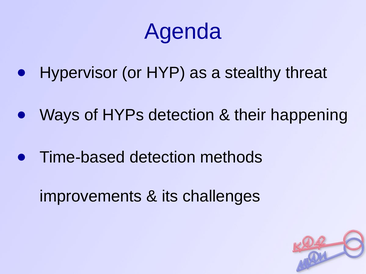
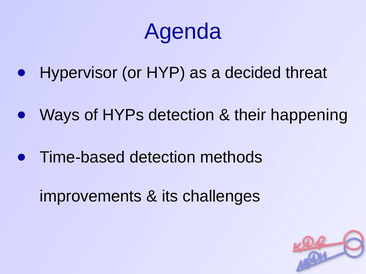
stealthy: stealthy -> decided
